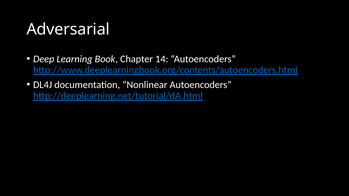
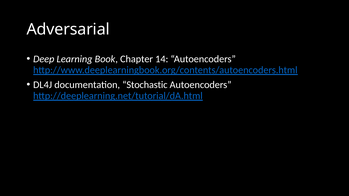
Nonlinear: Nonlinear -> Stochastic
